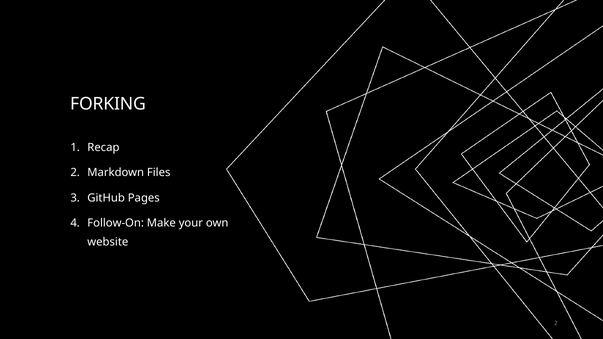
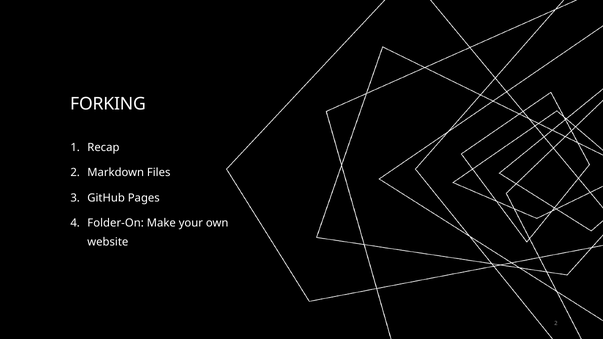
Follow-On: Follow-On -> Folder-On
